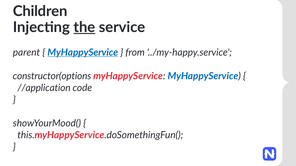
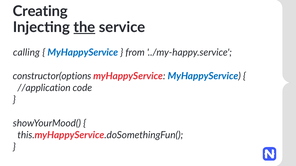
Children: Children -> Creating
parent: parent -> calling
MyHappyService at (83, 53) underline: present -> none
